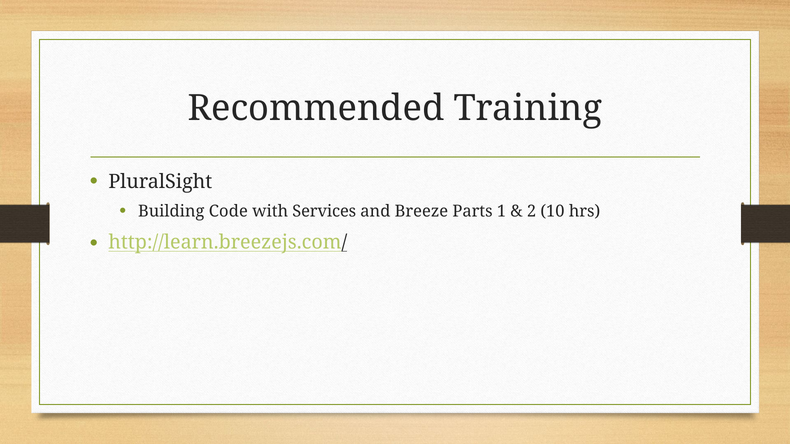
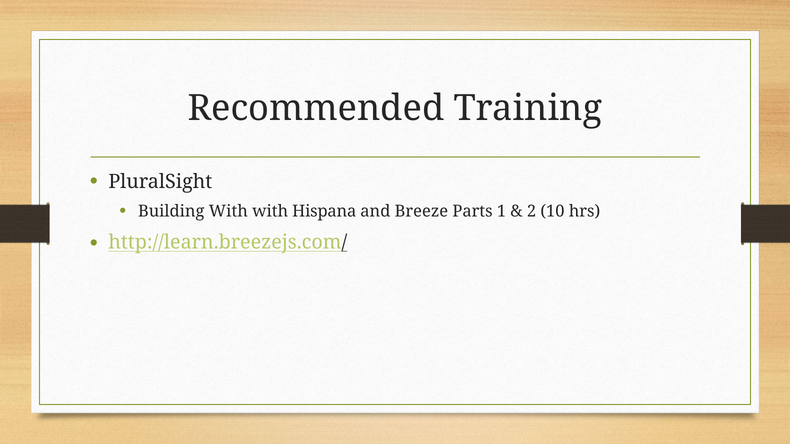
Building Code: Code -> With
Services: Services -> Hispana
